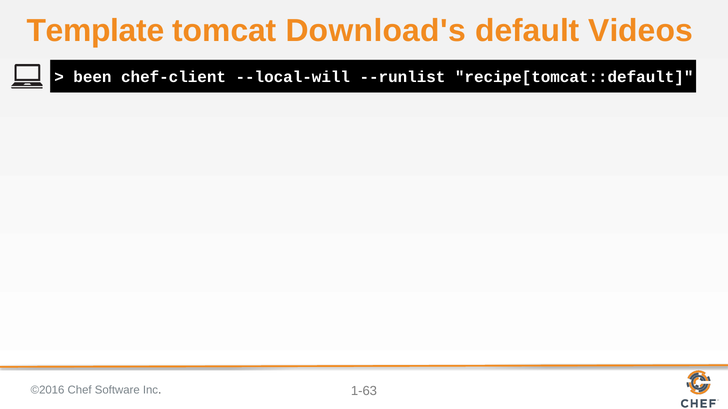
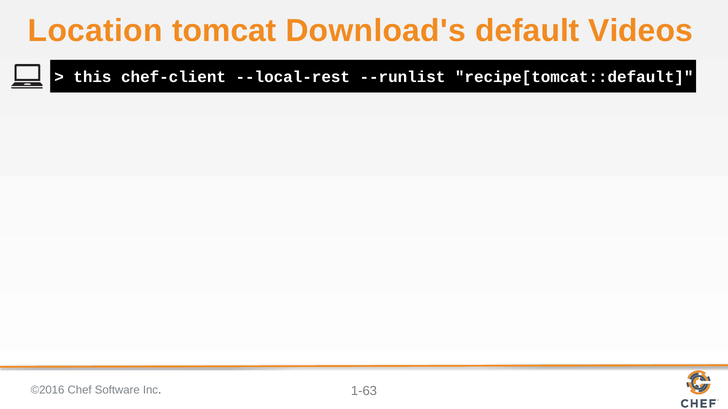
Template: Template -> Location
been: been -> this
--local-will: --local-will -> --local-rest
